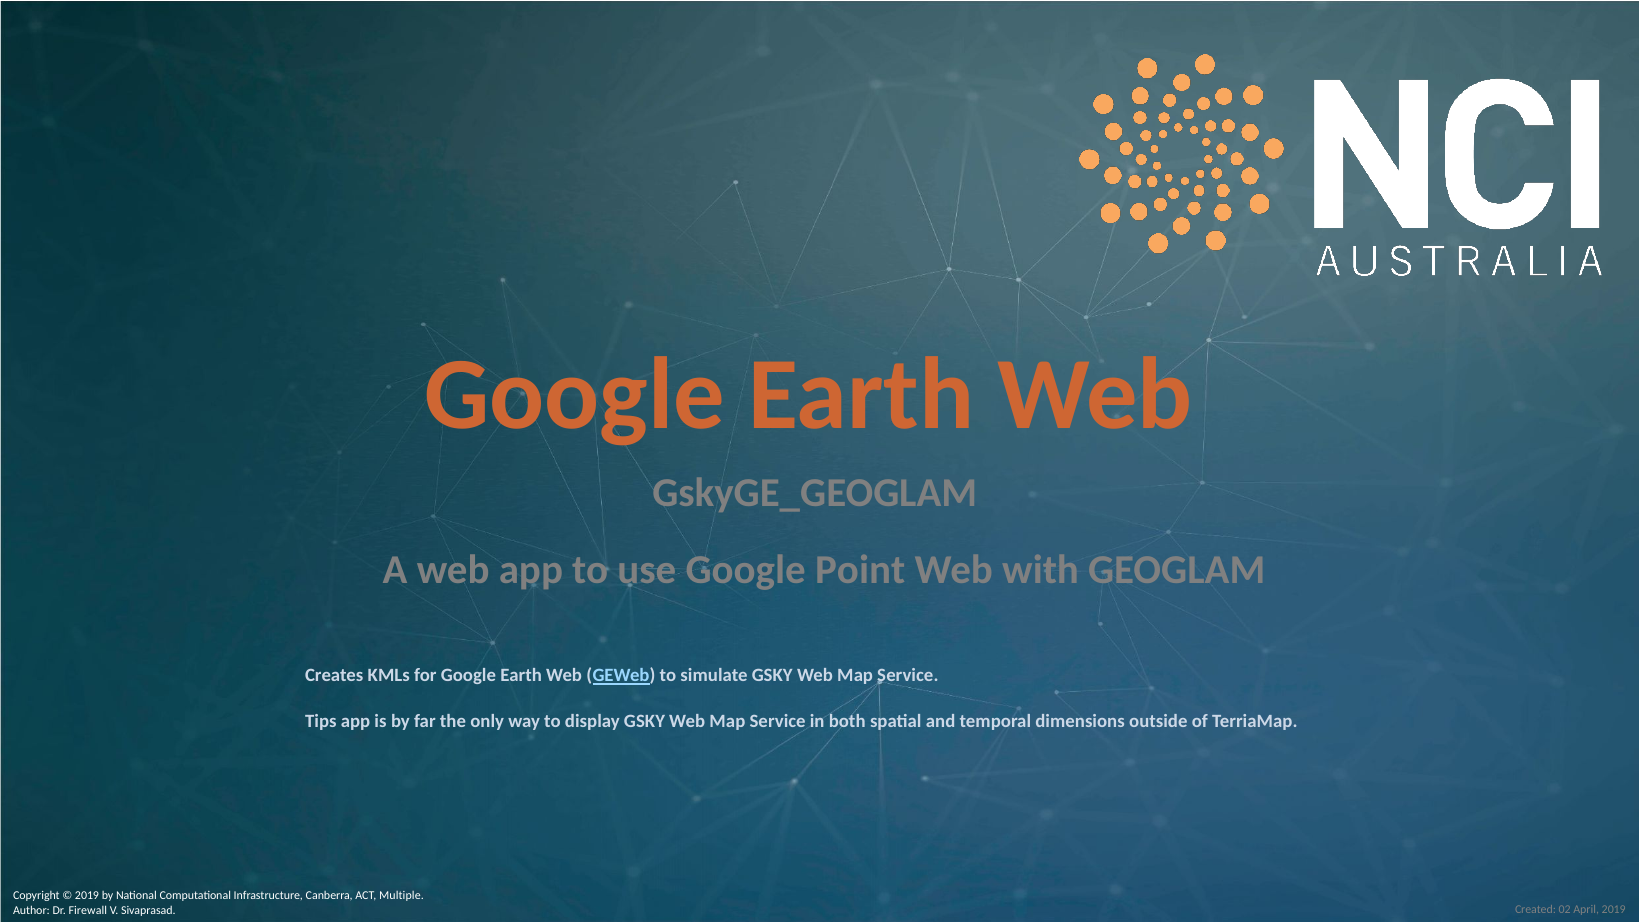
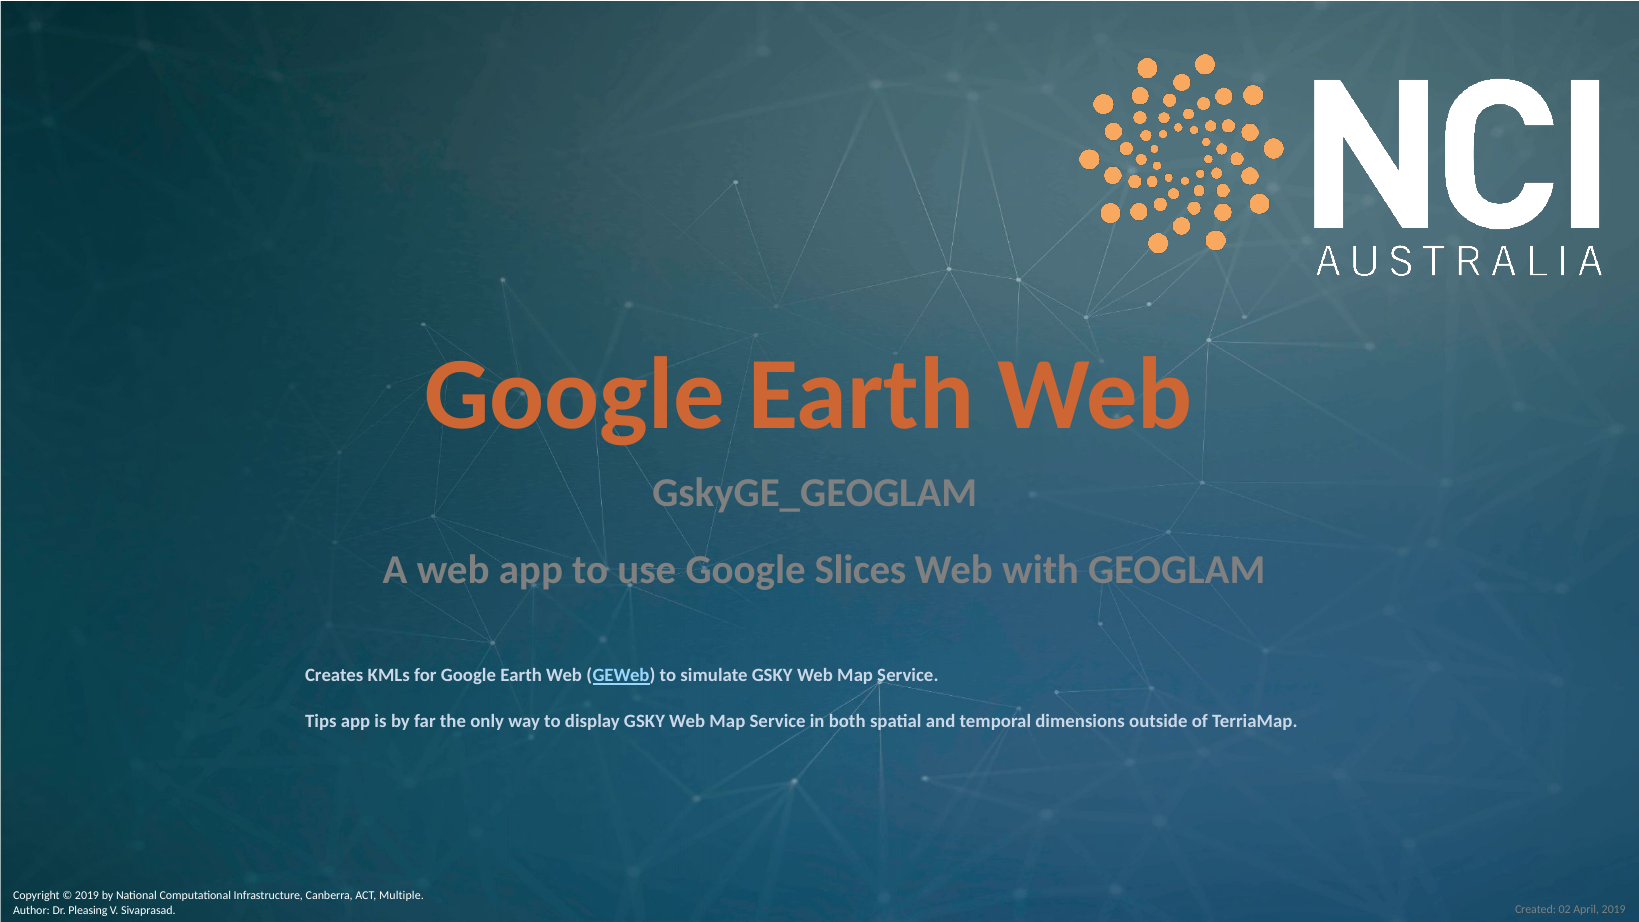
Point: Point -> Slices
Firewall: Firewall -> Pleasing
